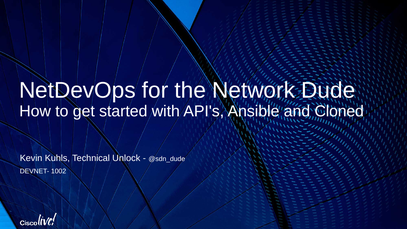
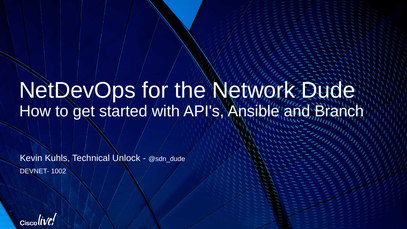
Cloned: Cloned -> Branch
